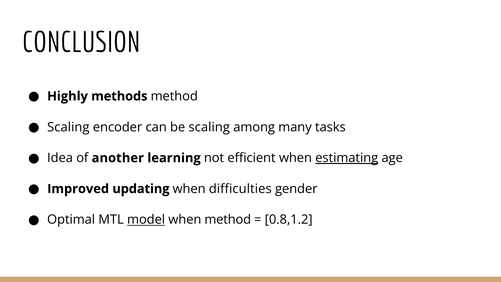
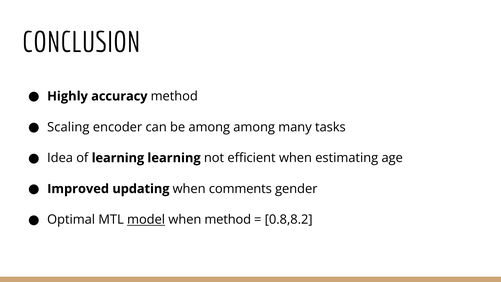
methods: methods -> accuracy
be scaling: scaling -> among
of another: another -> learning
estimating underline: present -> none
difficulties: difficulties -> comments
0.8,1.2: 0.8,1.2 -> 0.8,8.2
